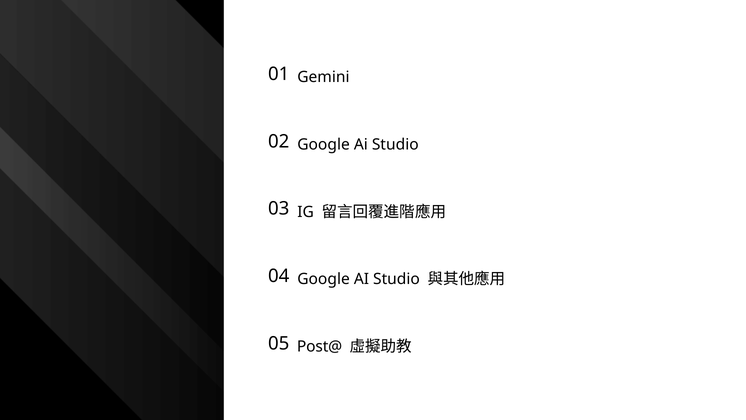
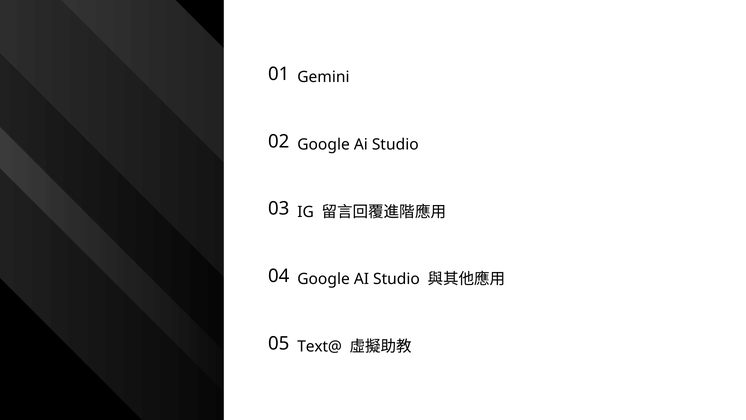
Post@: Post@ -> Text@
